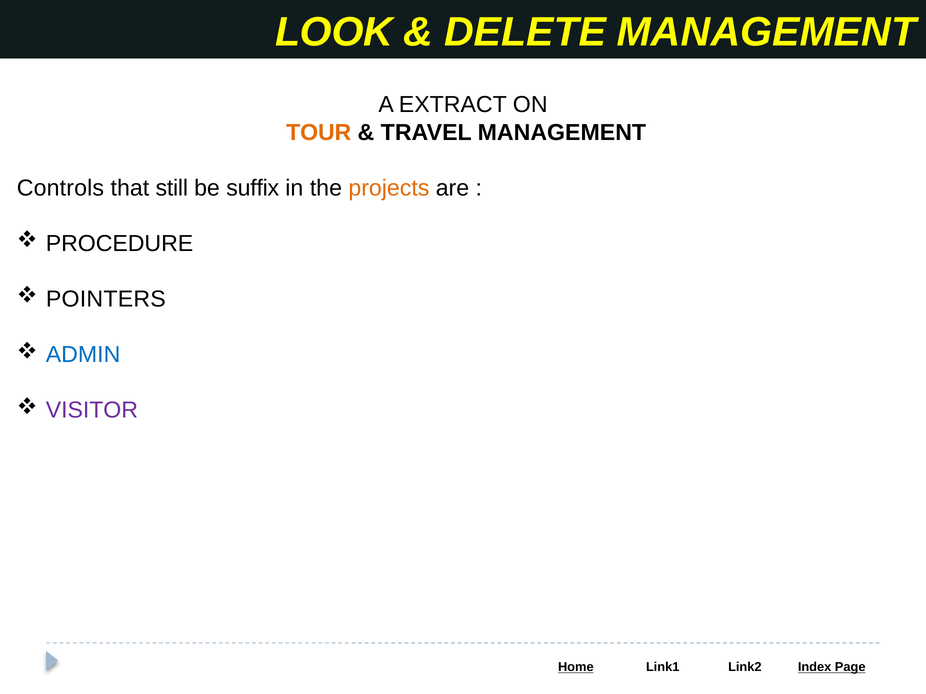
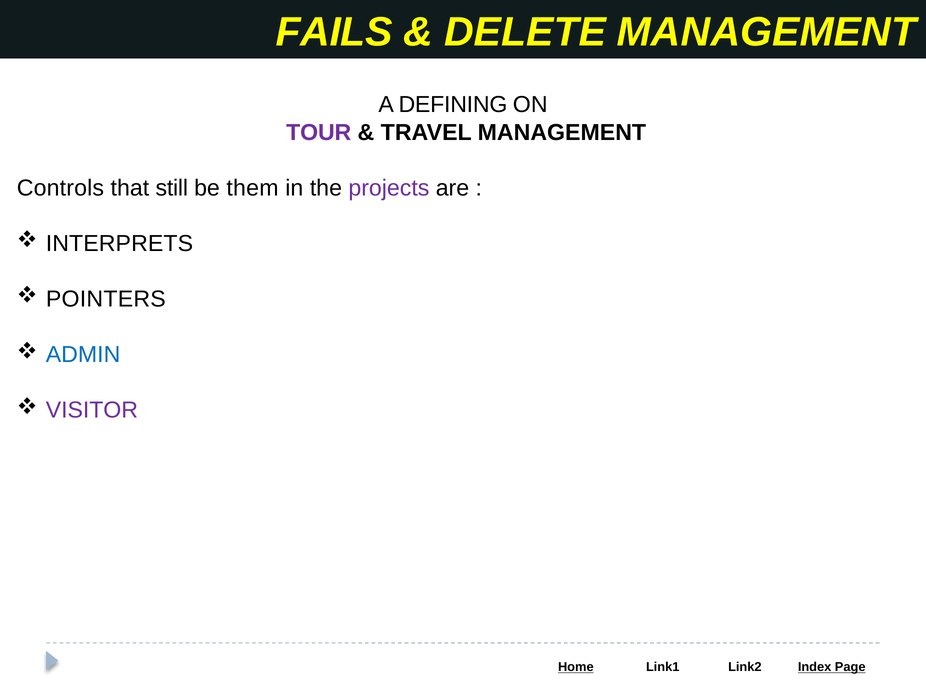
LOOK: LOOK -> FAILS
EXTRACT: EXTRACT -> DEFINING
TOUR colour: orange -> purple
suffix: suffix -> them
projects colour: orange -> purple
PROCEDURE: PROCEDURE -> INTERPRETS
